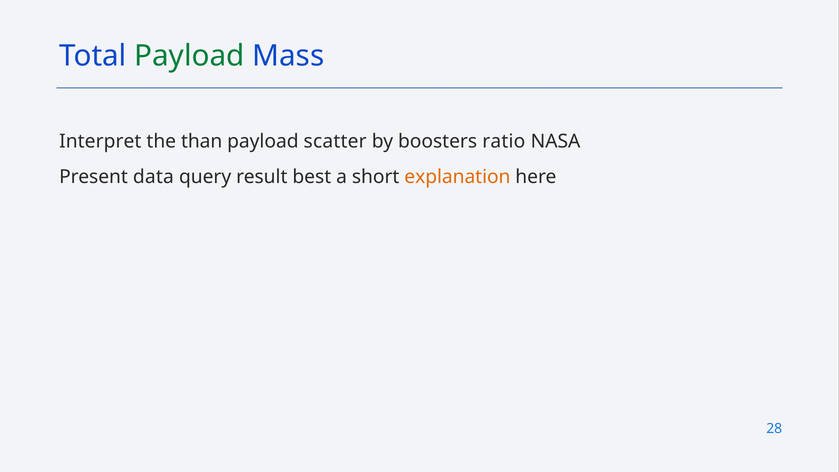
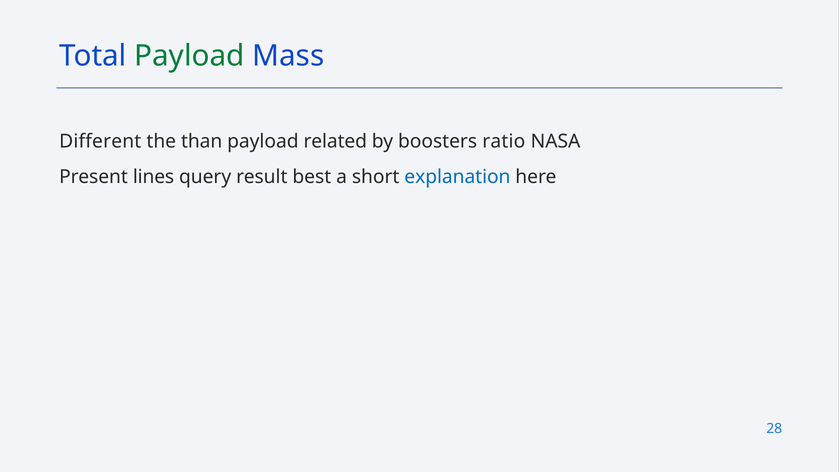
Interpret: Interpret -> Different
scatter: scatter -> related
data: data -> lines
explanation colour: orange -> blue
